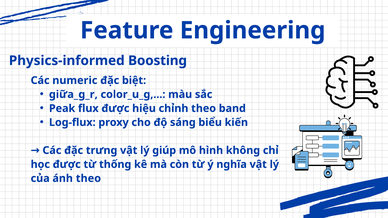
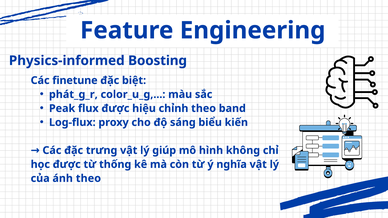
numeric: numeric -> finetune
giữa_g_r: giữa_g_r -> phát_g_r
